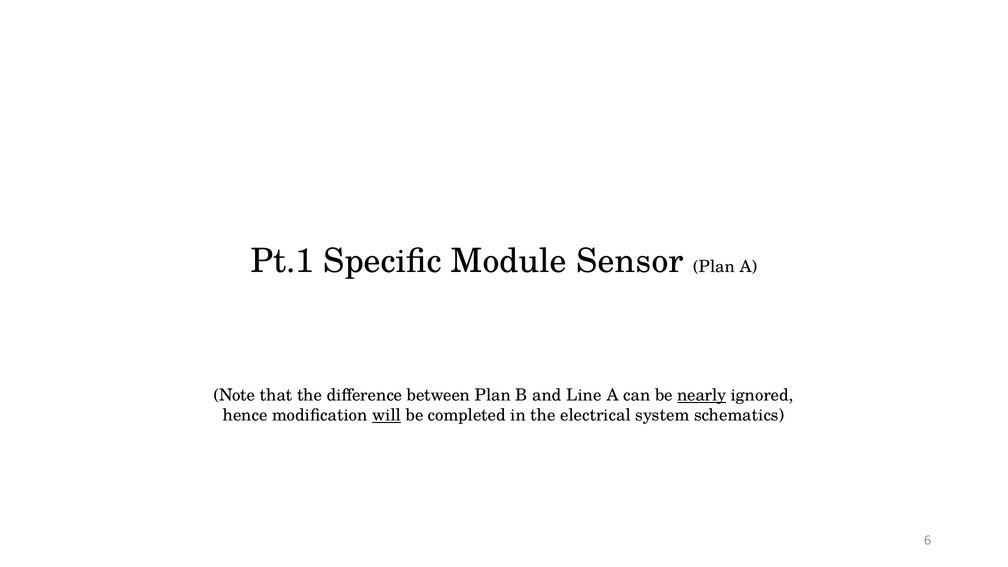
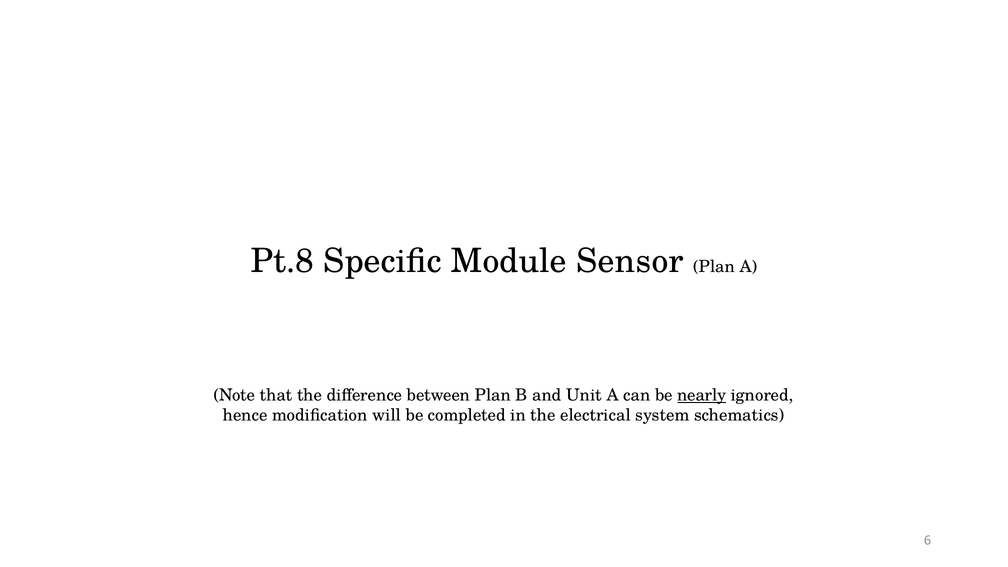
Pt.1: Pt.1 -> Pt.8
Line: Line -> Unit
will underline: present -> none
